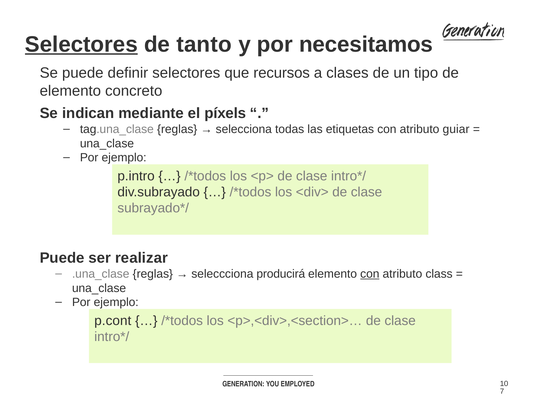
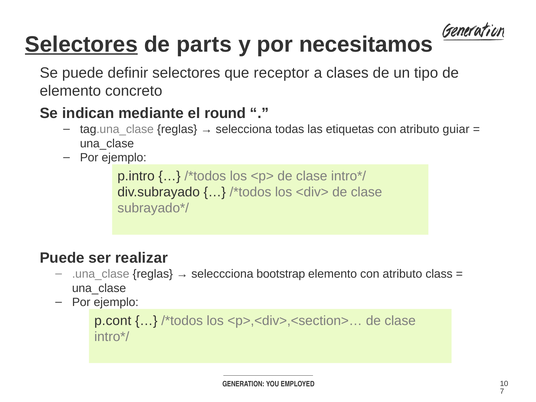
tanto: tanto -> parts
recursos: recursos -> receptor
píxels: píxels -> round
producirá: producirá -> bootstrap
con at (370, 274) underline: present -> none
